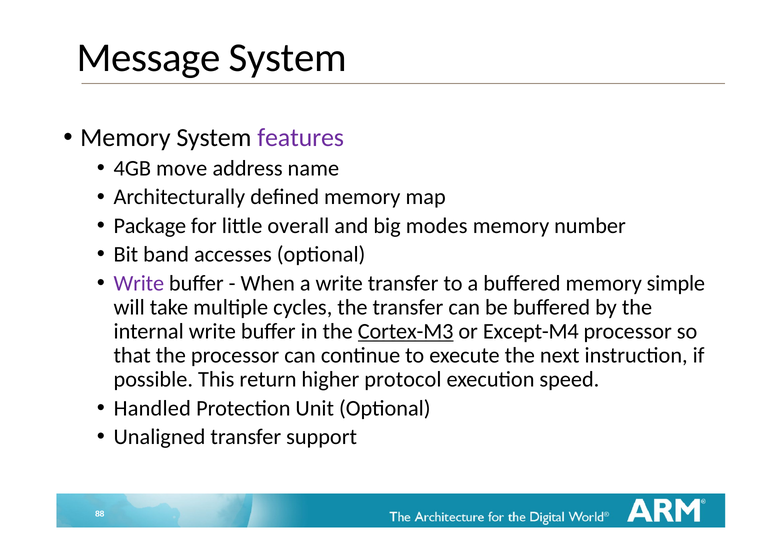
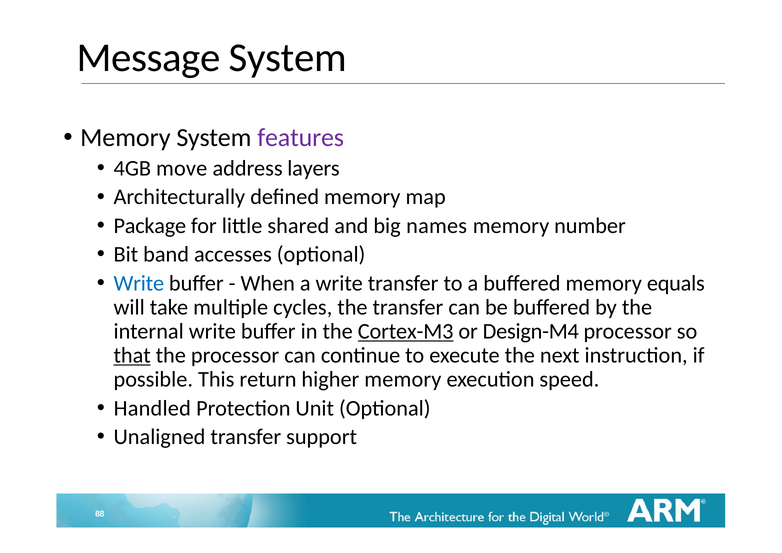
name: name -> layers
overall: overall -> shared
modes: modes -> names
Write at (139, 283) colour: purple -> blue
simple: simple -> equals
Except-M4: Except-M4 -> Design-M4
that underline: none -> present
higher protocol: protocol -> memory
